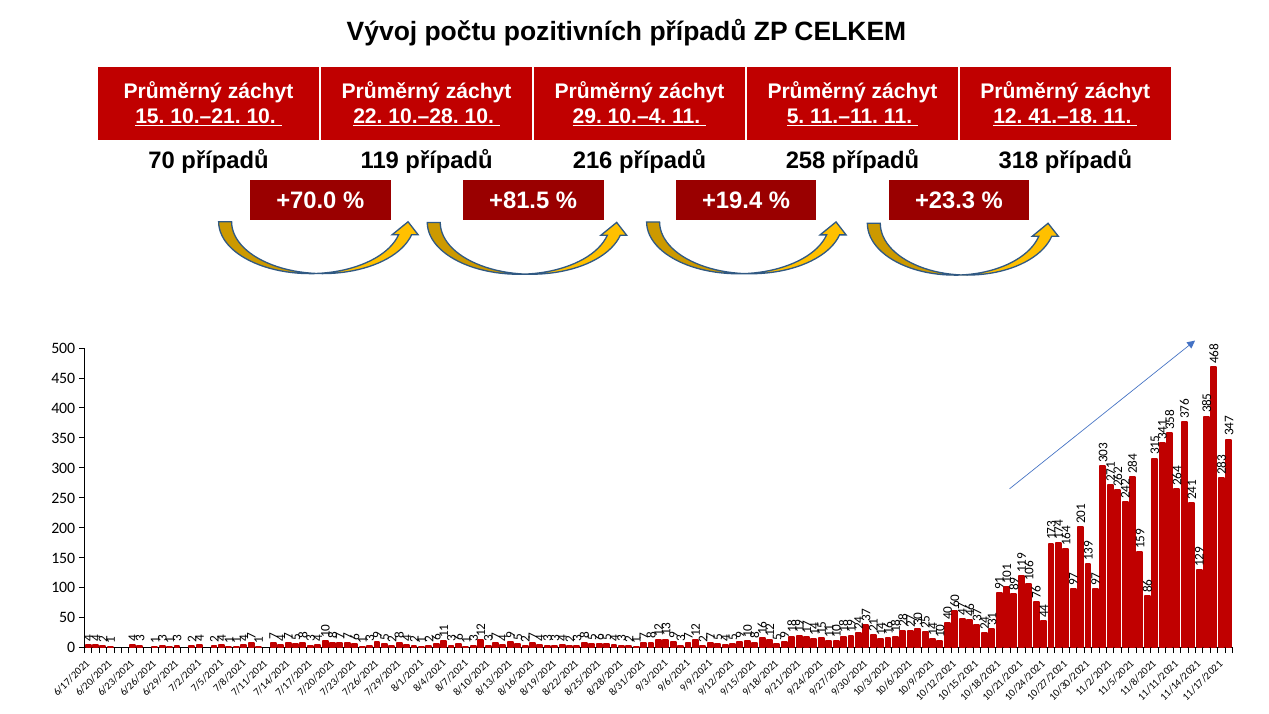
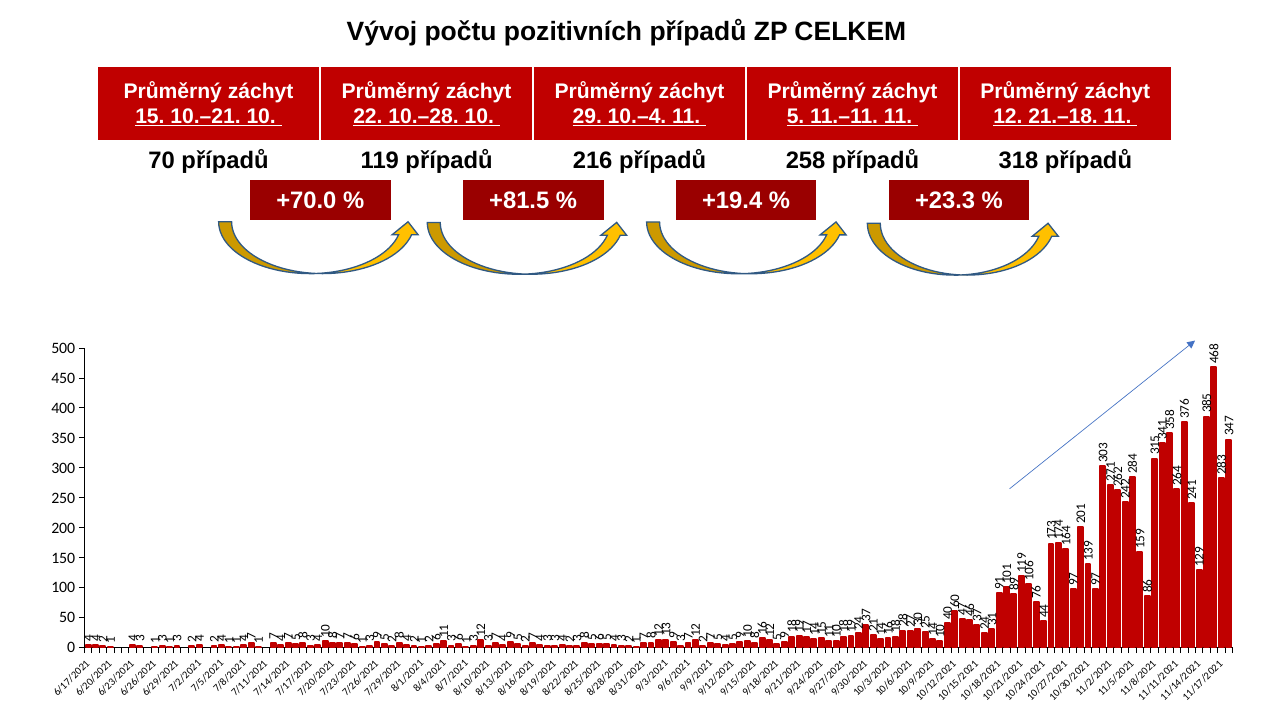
41.–18: 41.–18 -> 21.–18
